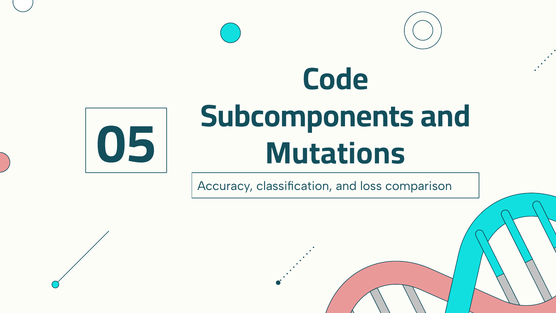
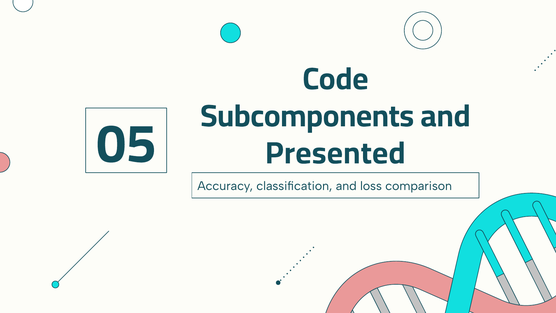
Mutations: Mutations -> Presented
